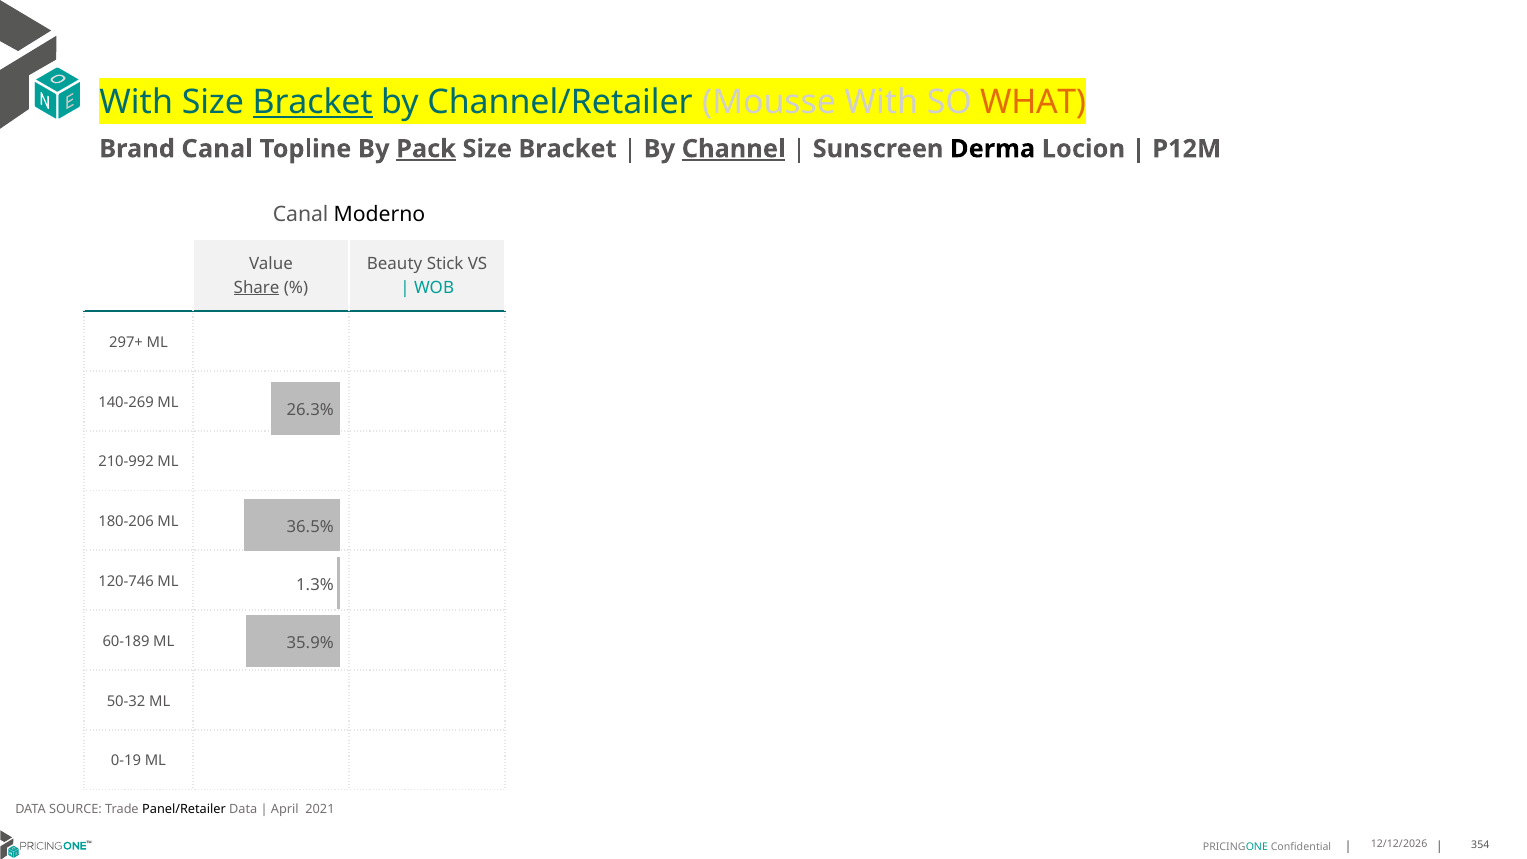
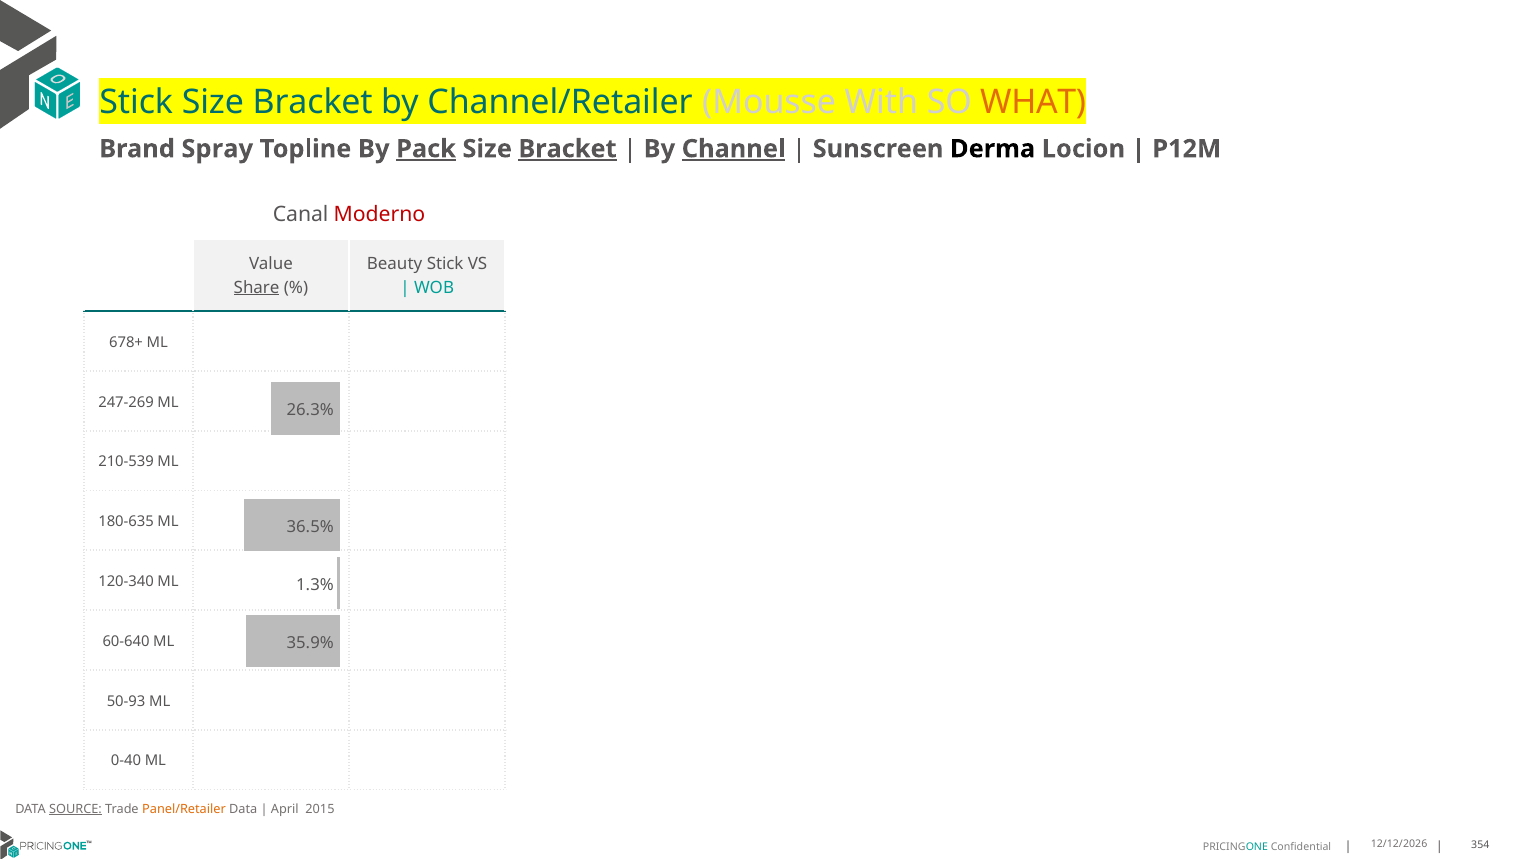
With at (136, 103): With -> Stick
Bracket at (313, 103) underline: present -> none
Brand Canal: Canal -> Spray
Bracket at (567, 149) underline: none -> present
Moderno colour: black -> red
297+: 297+ -> 678+
140-269: 140-269 -> 247-269
210-992: 210-992 -> 210-539
180-206: 180-206 -> 180-635
120-746: 120-746 -> 120-340
60-189: 60-189 -> 60-640
50-32: 50-32 -> 50-93
0-19: 0-19 -> 0-40
SOURCE underline: none -> present
Panel/Retailer colour: black -> orange
2021: 2021 -> 2015
